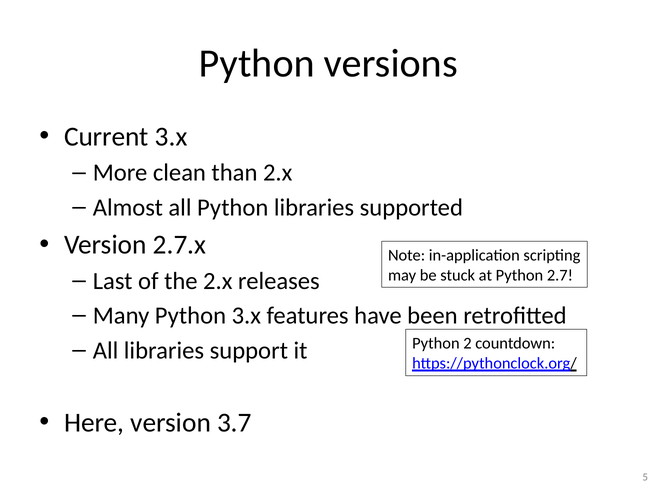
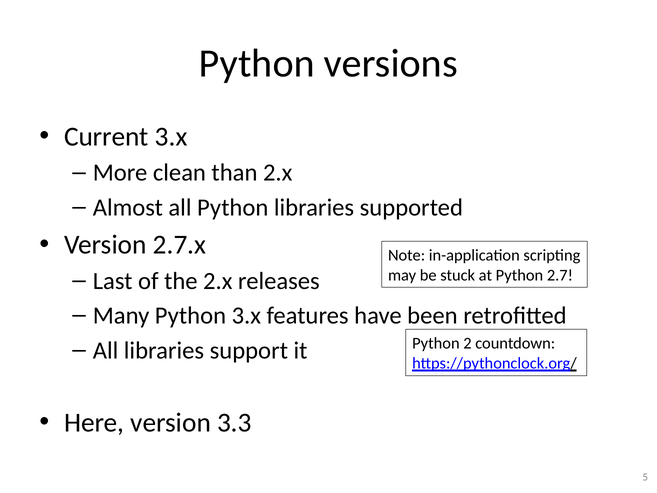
3.7: 3.7 -> 3.3
